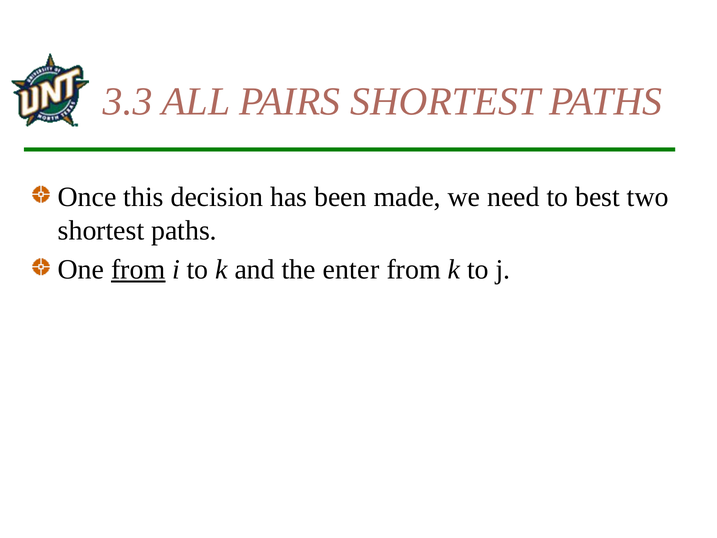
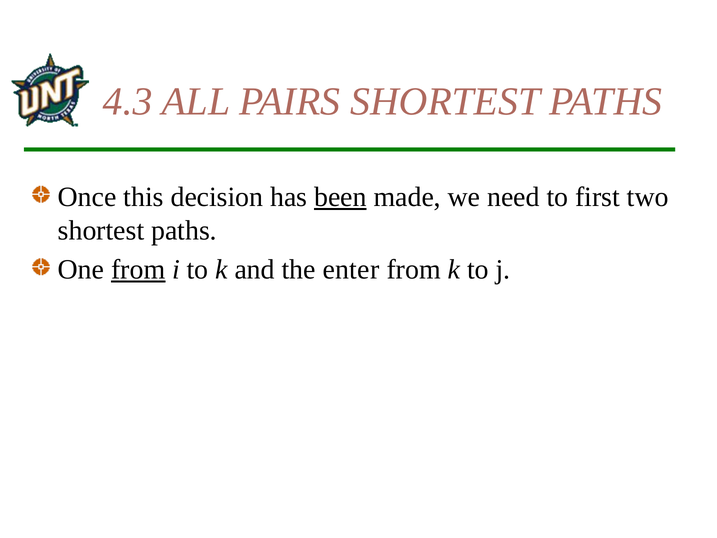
3.3: 3.3 -> 4.3
been underline: none -> present
best: best -> first
